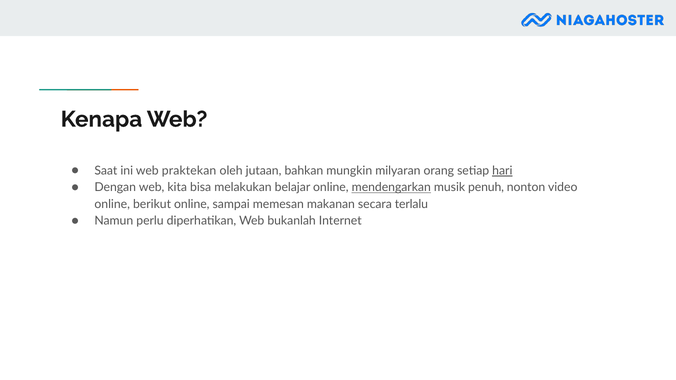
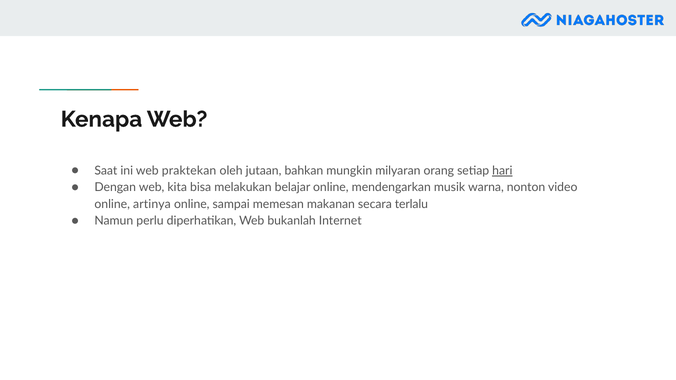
mendengarkan underline: present -> none
penuh: penuh -> warna
berikut: berikut -> artinya
